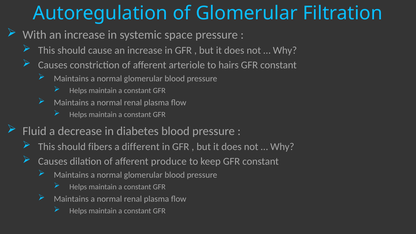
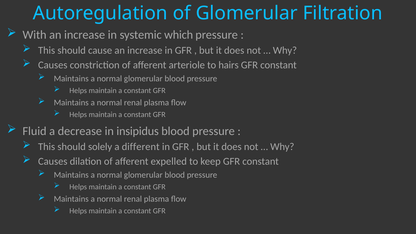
space: space -> which
diabetes: diabetes -> insipidus
fibers: fibers -> solely
produce: produce -> expelled
